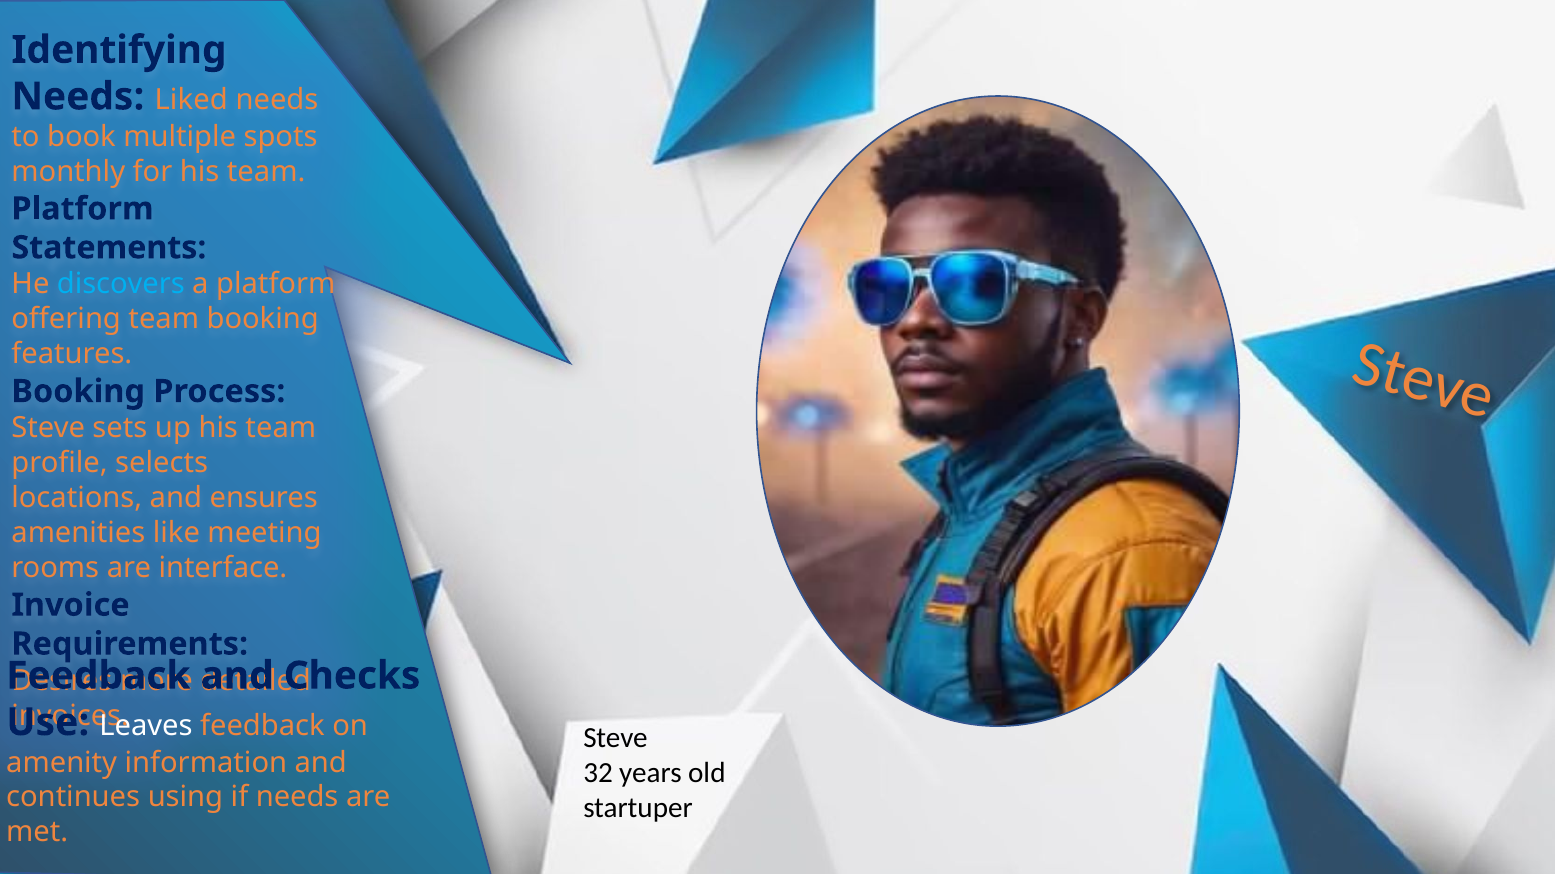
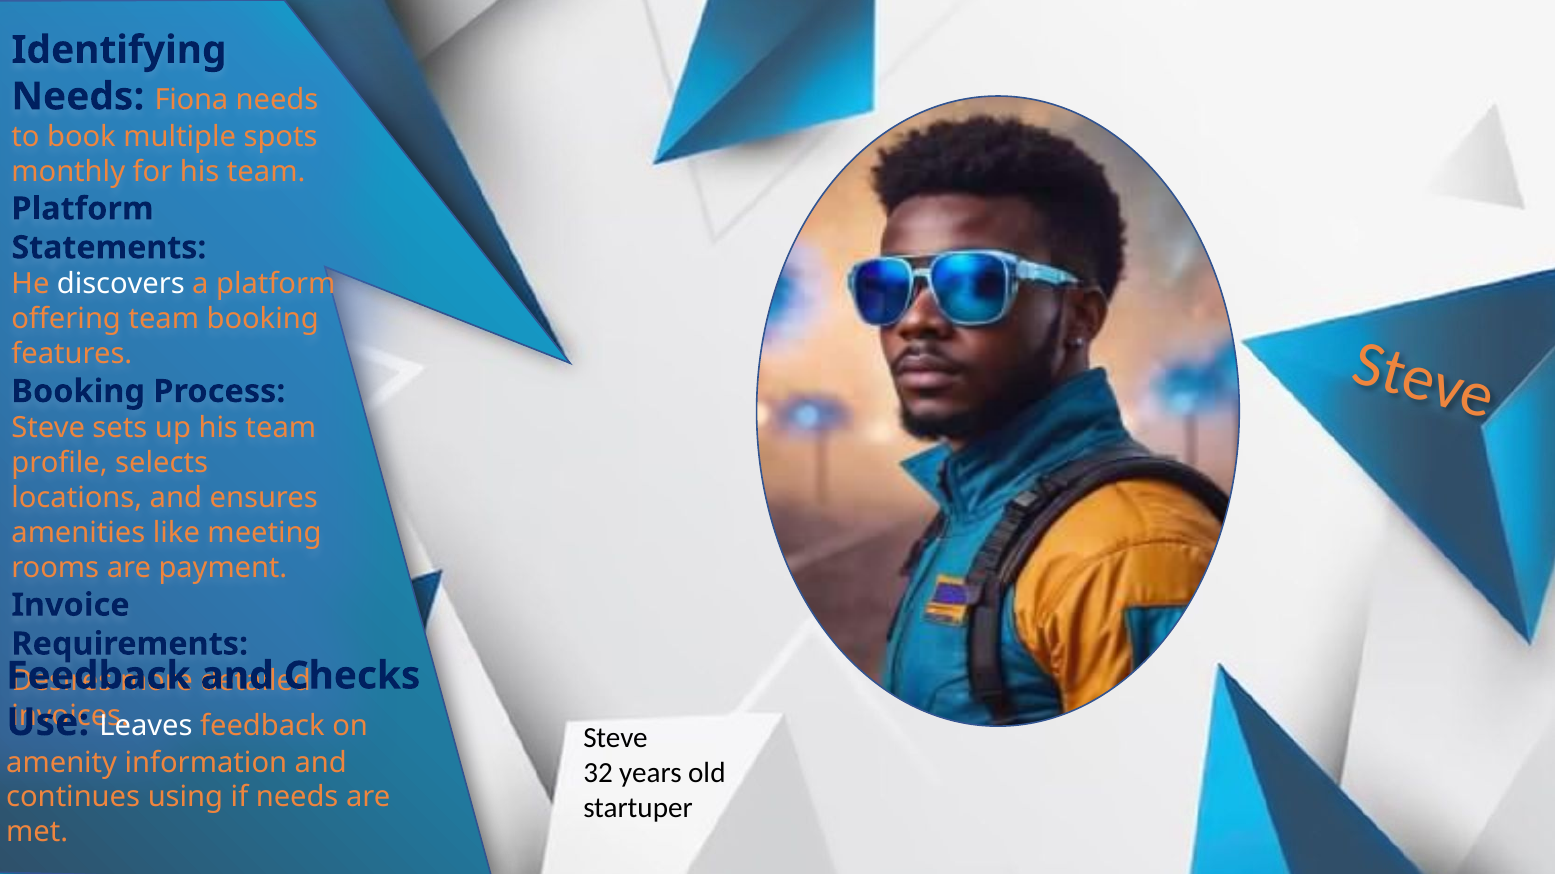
Liked: Liked -> Fiona
discovers colour: light blue -> white
interface: interface -> payment
